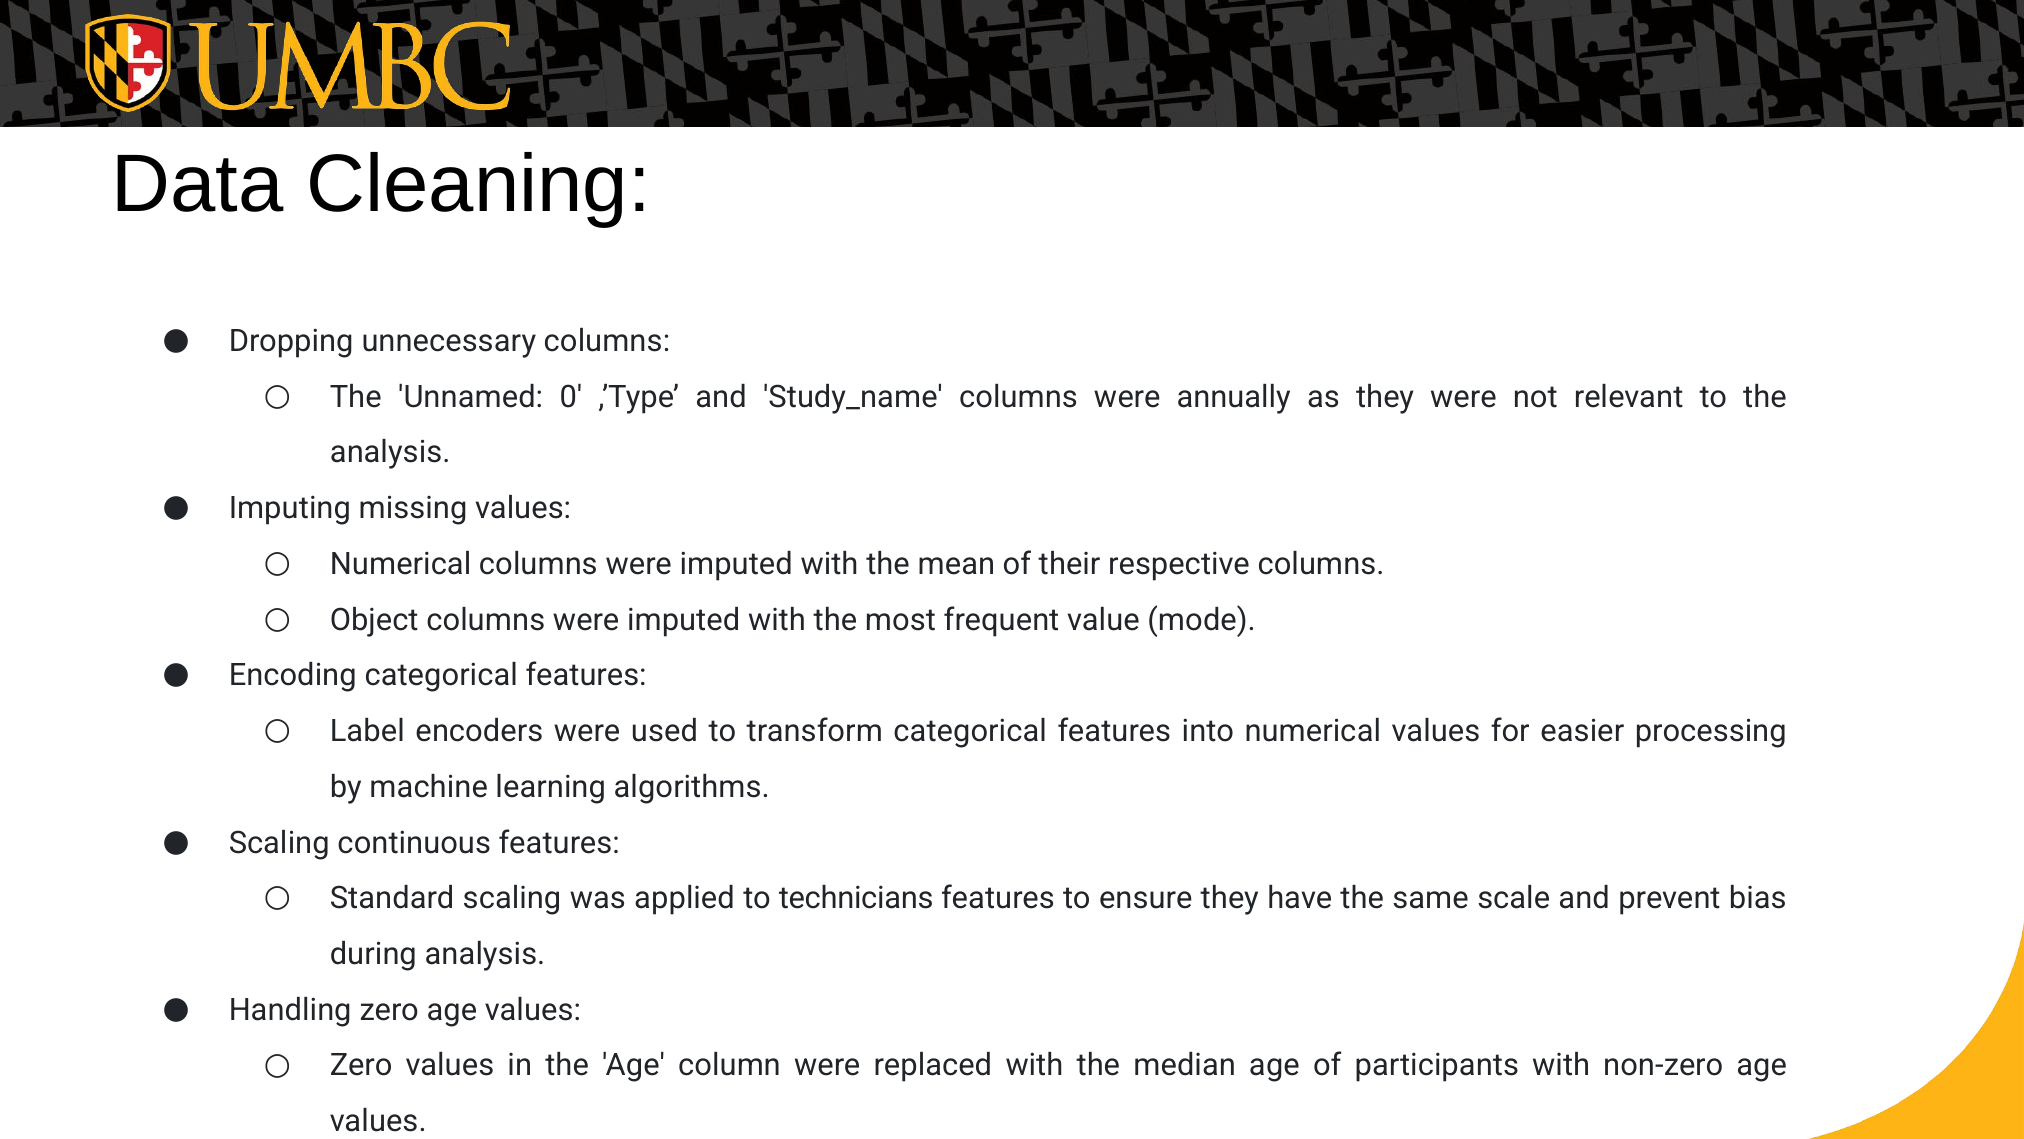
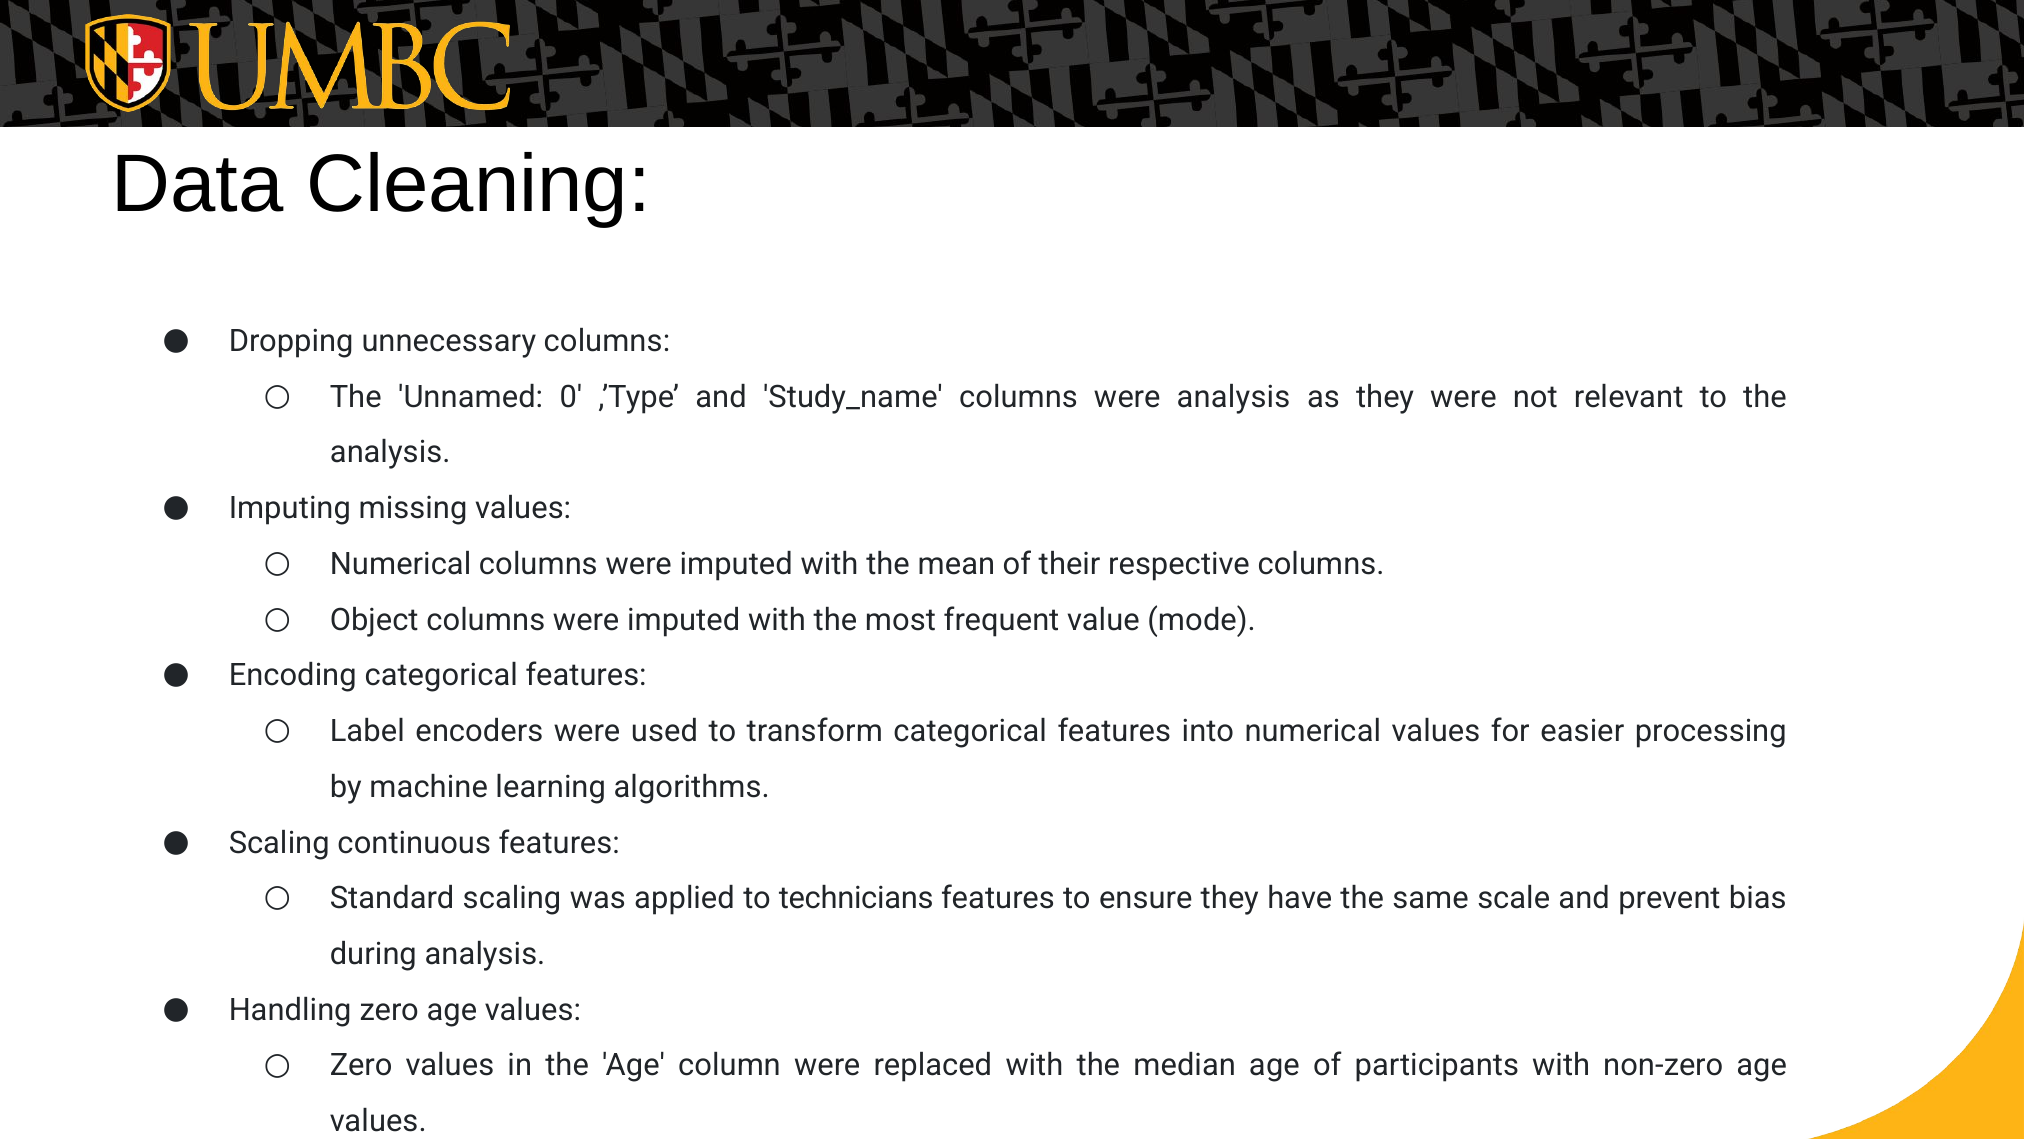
were annually: annually -> analysis
